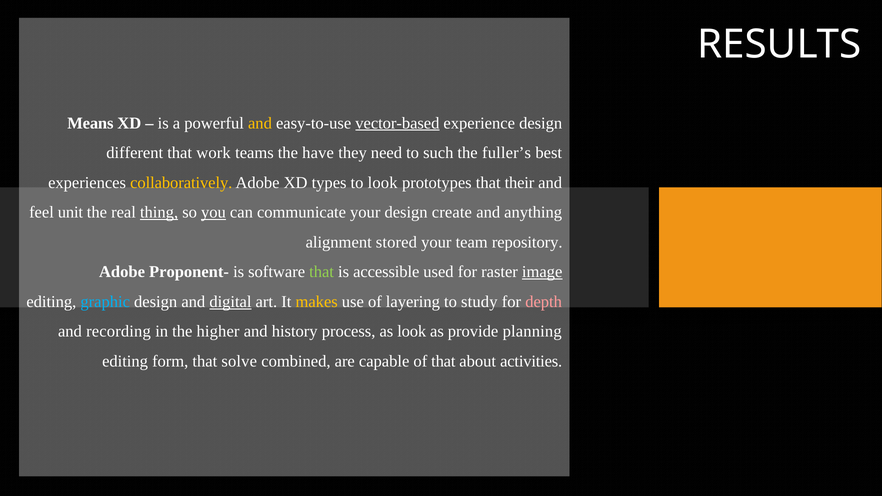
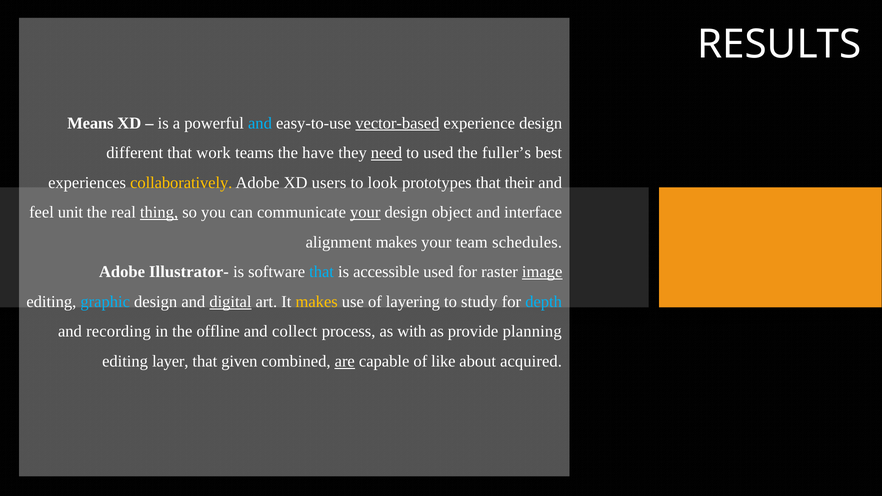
and at (260, 123) colour: yellow -> light blue
need underline: none -> present
to such: such -> used
types: types -> users
you underline: present -> none
your at (365, 212) underline: none -> present
create: create -> object
anything: anything -> interface
alignment stored: stored -> makes
repository: repository -> schedules
Proponent-: Proponent- -> Illustrator-
that at (322, 272) colour: light green -> light blue
depth colour: pink -> light blue
higher: higher -> offline
history: history -> collect
as look: look -> with
form: form -> layer
solve: solve -> given
are underline: none -> present
of that: that -> like
activities: activities -> acquired
